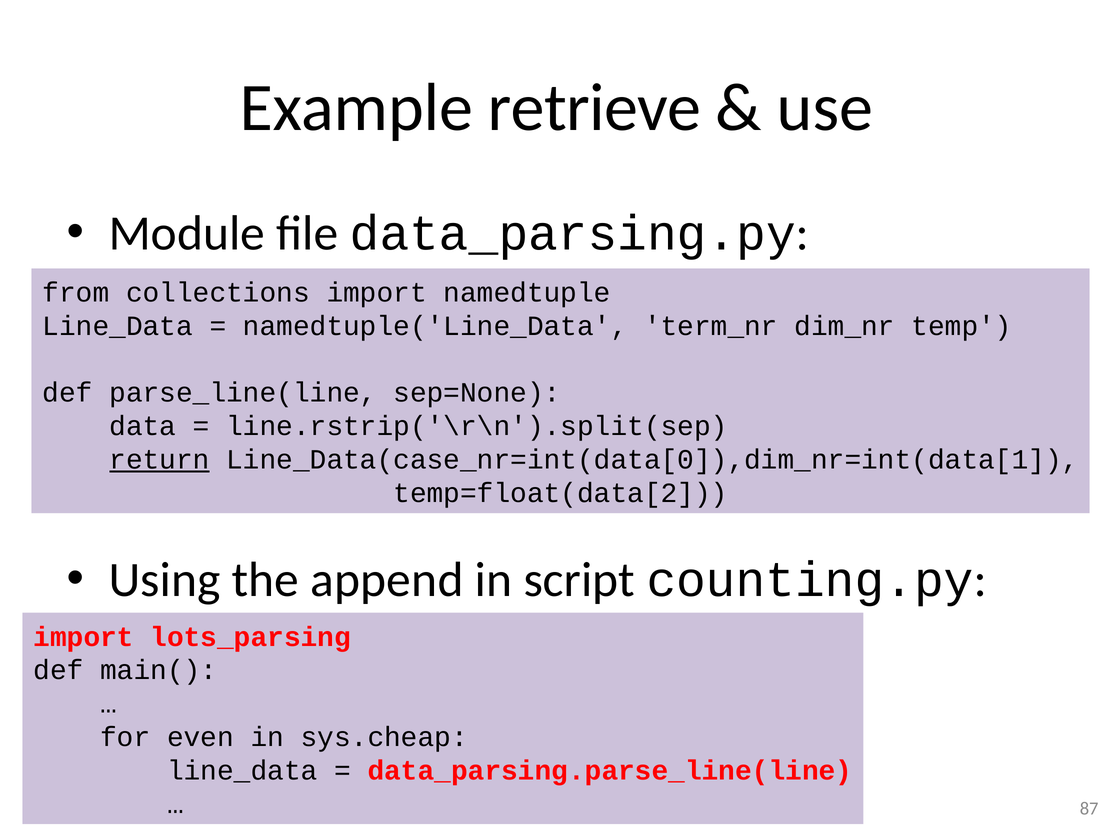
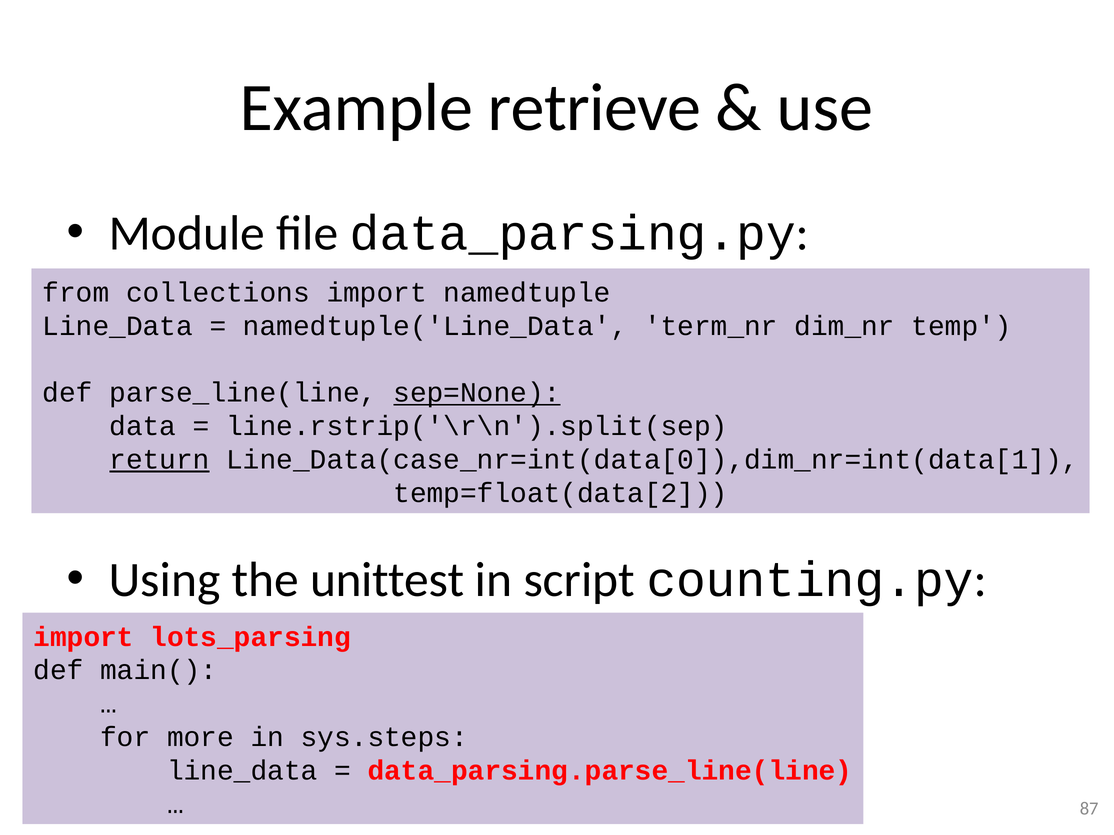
sep=None underline: none -> present
append: append -> unittest
even: even -> more
sys.cheap: sys.cheap -> sys.steps
